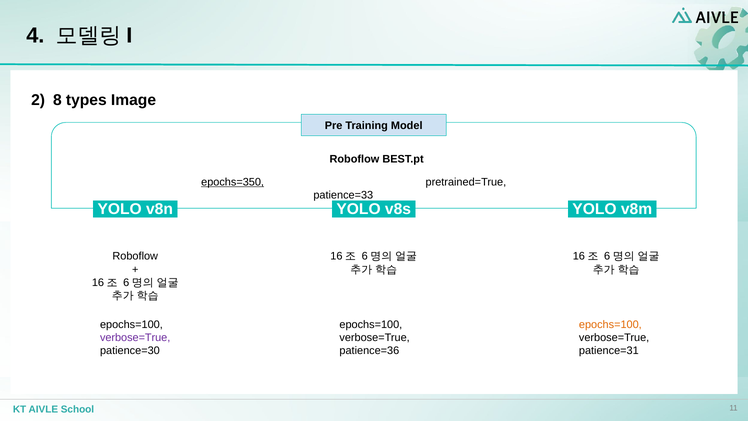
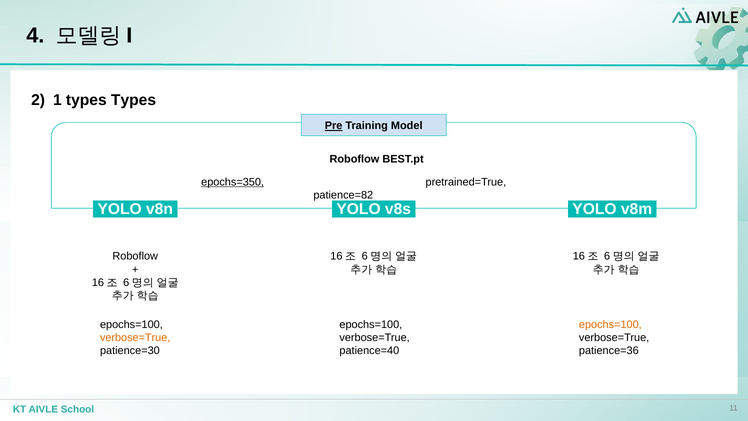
8: 8 -> 1
types Image: Image -> Types
Pre underline: none -> present
patience=33: patience=33 -> patience=82
verbose=True at (135, 337) colour: purple -> orange
patience=36: patience=36 -> patience=40
patience=31: patience=31 -> patience=36
